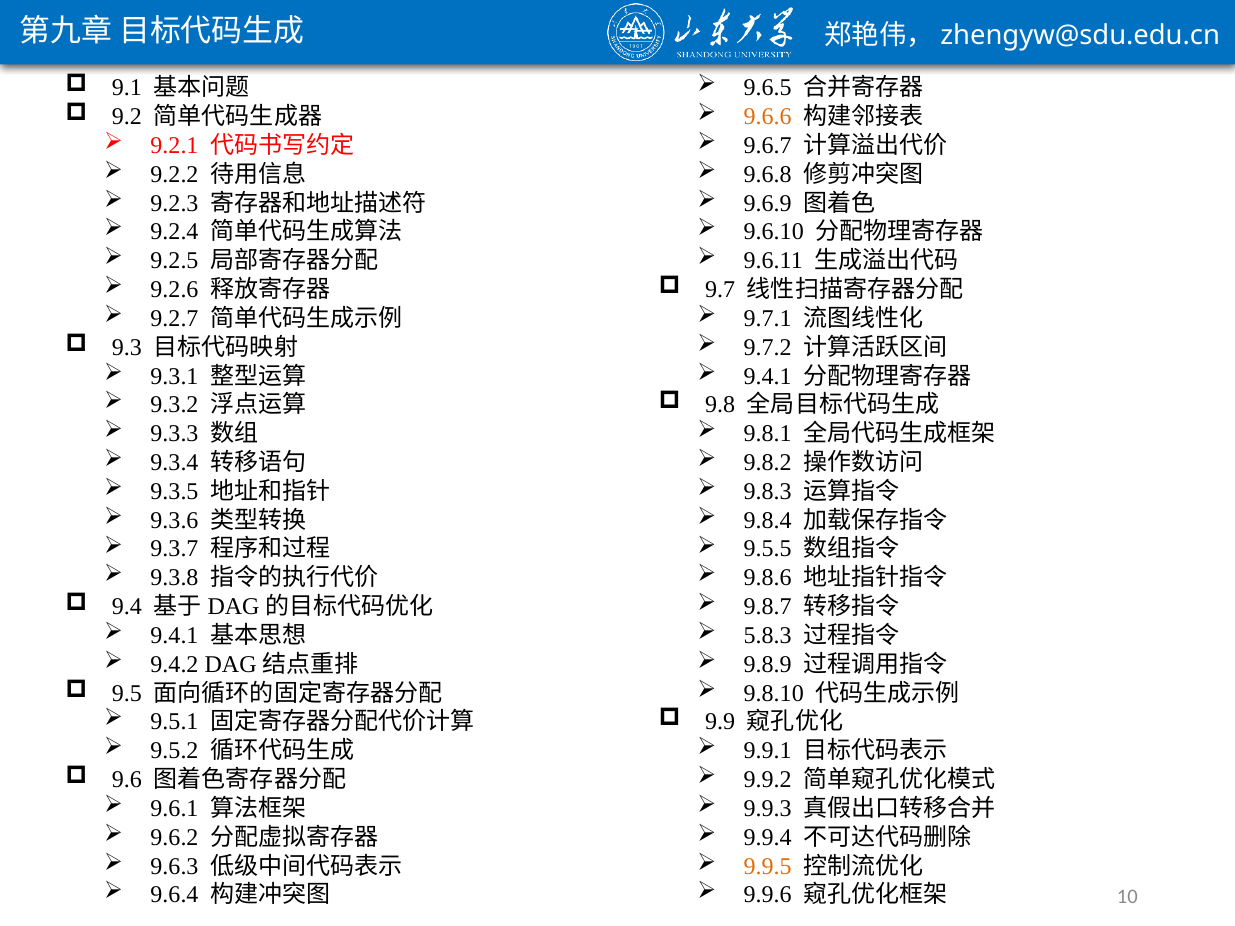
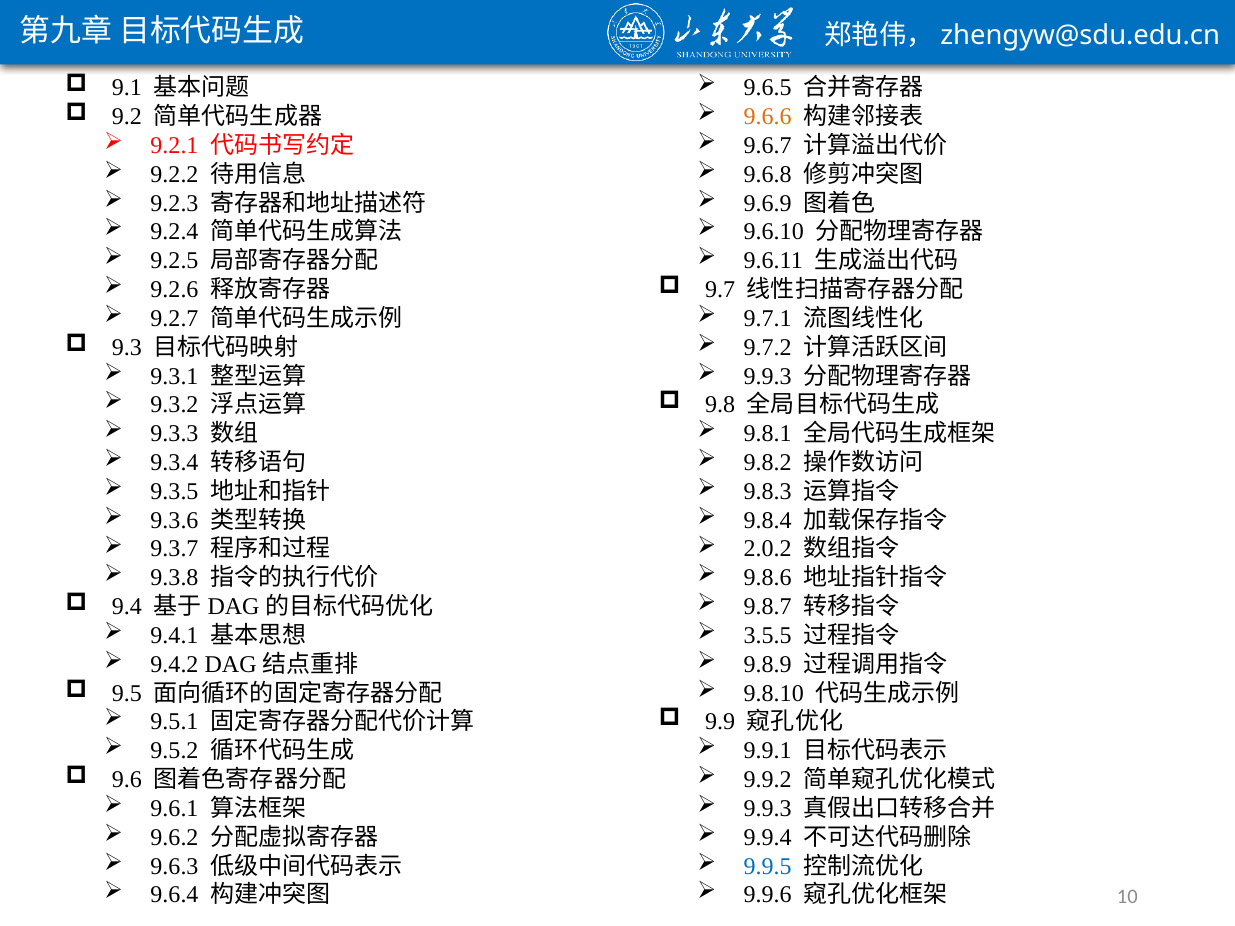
9.4.1 at (768, 376): 9.4.1 -> 9.9.3
9.5.5: 9.5.5 -> 2.0.2
5.8.3: 5.8.3 -> 3.5.5
9.9.5 colour: orange -> blue
